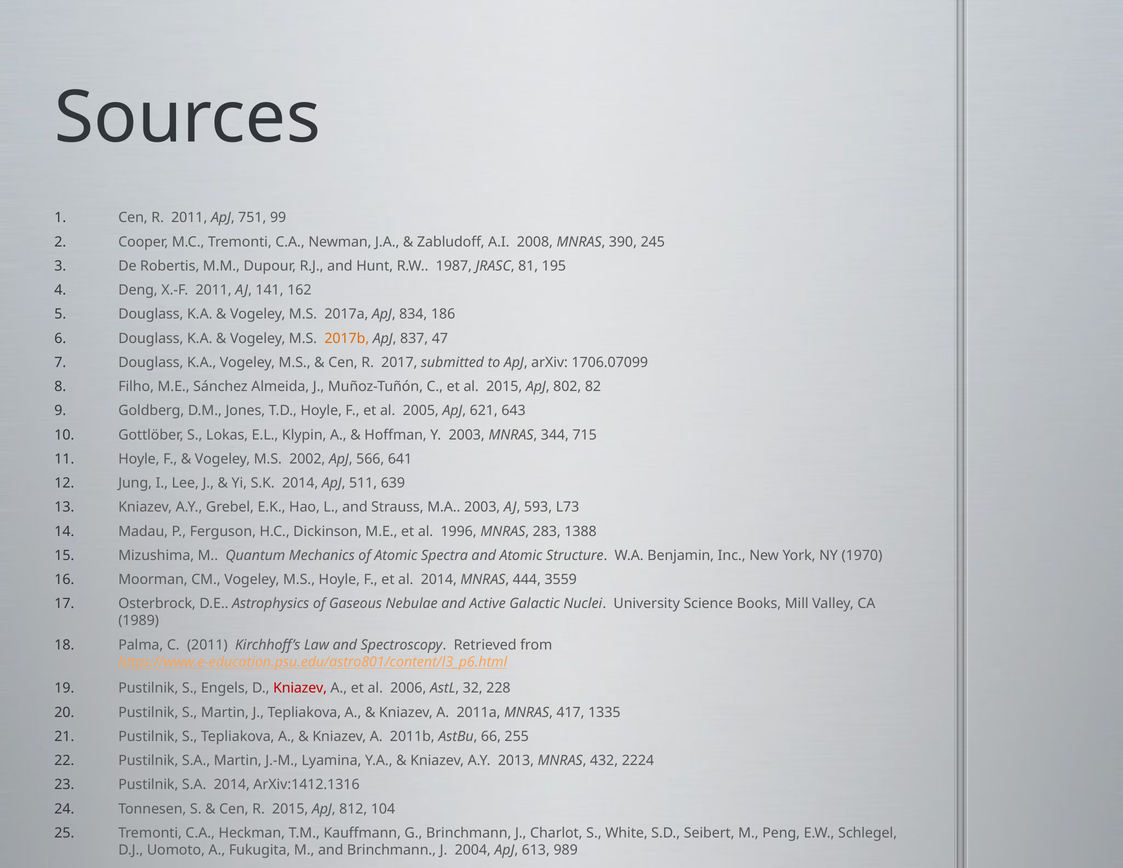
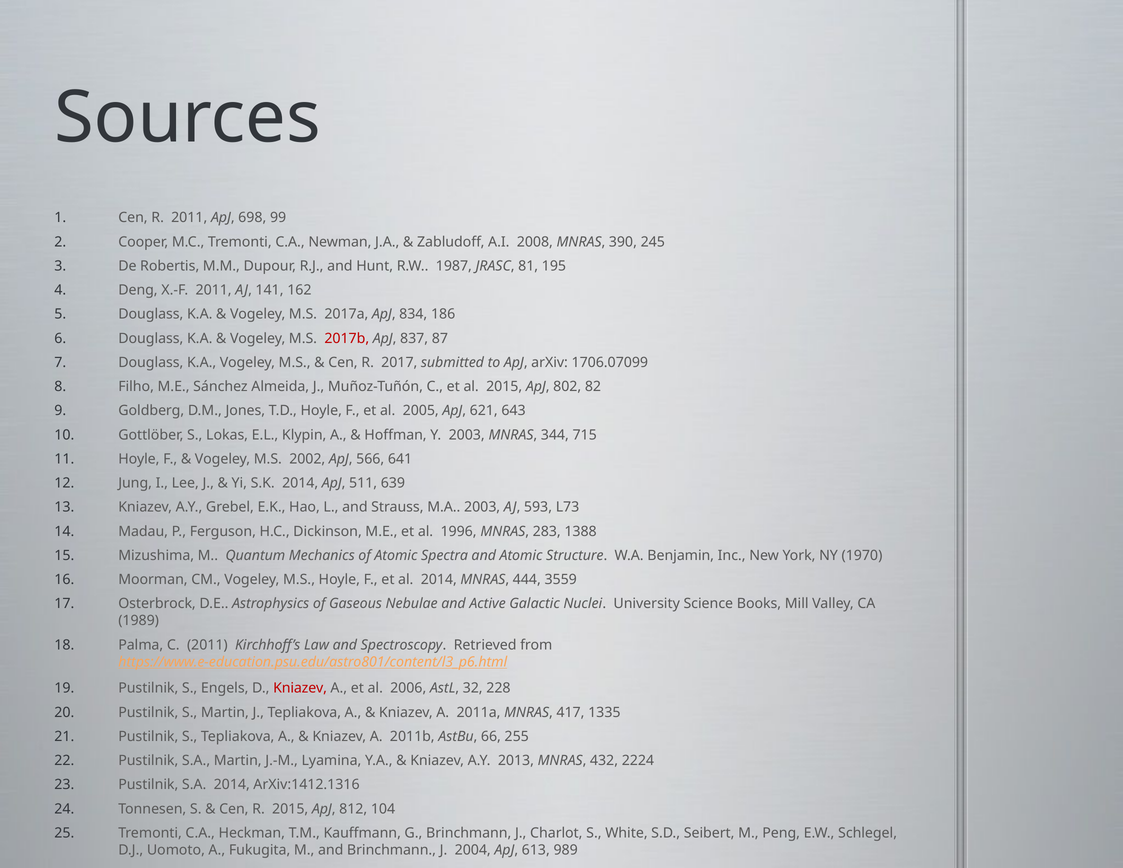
751: 751 -> 698
2017b colour: orange -> red
47: 47 -> 87
